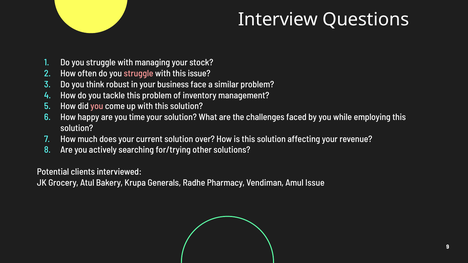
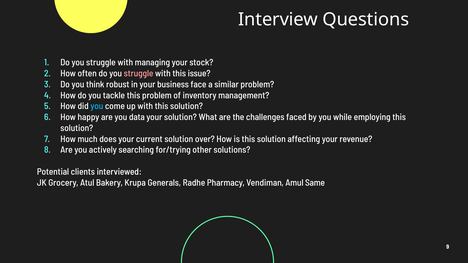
you at (97, 106) colour: pink -> light blue
time: time -> data
Amul Issue: Issue -> Same
